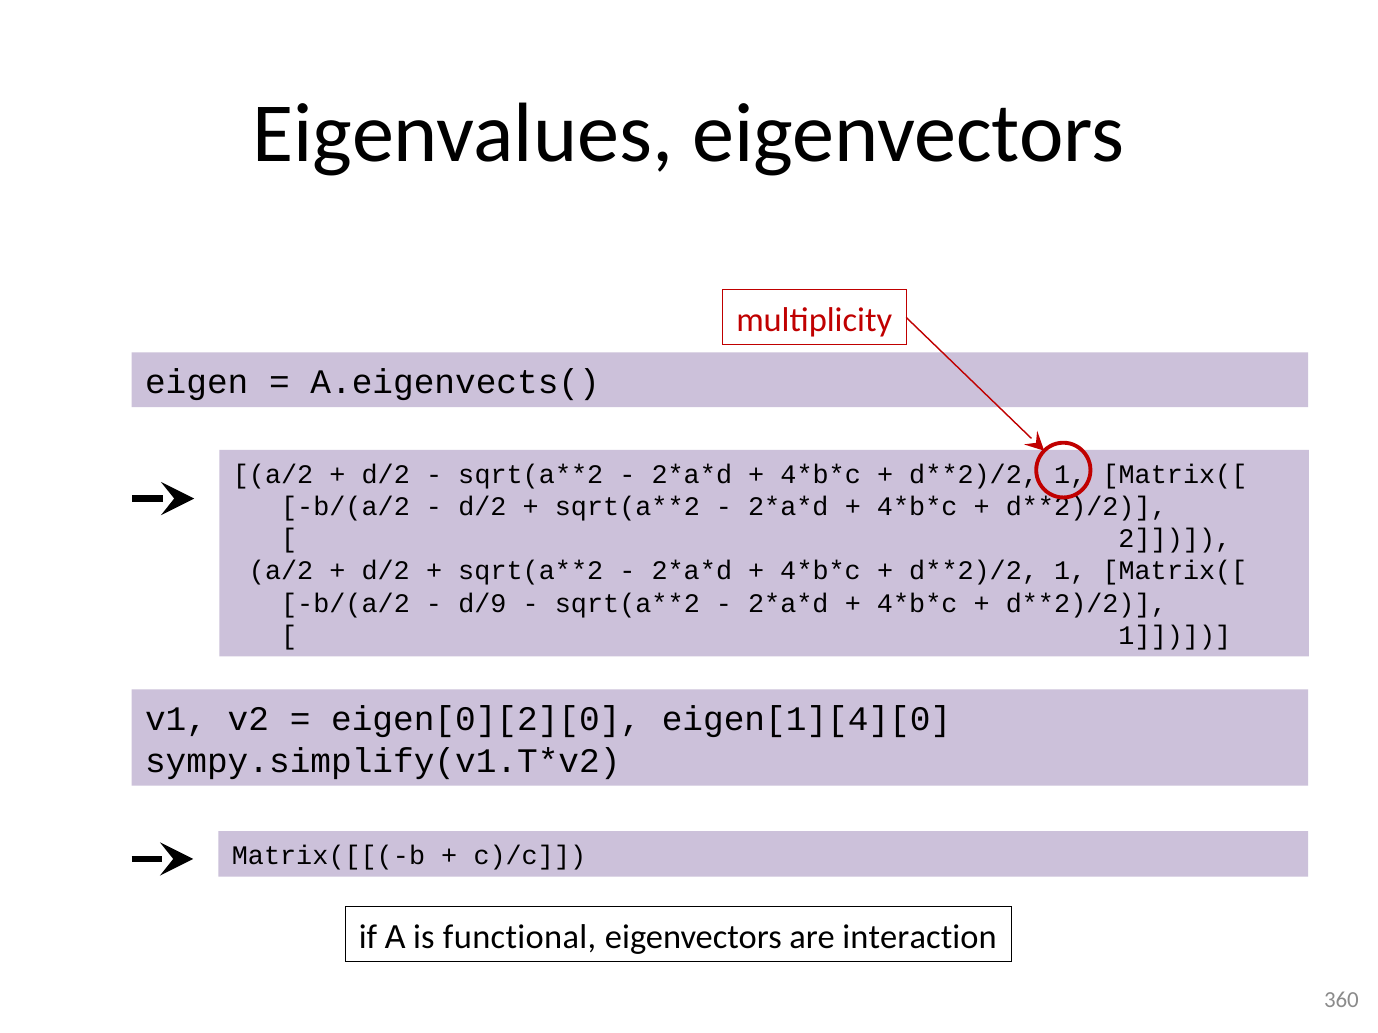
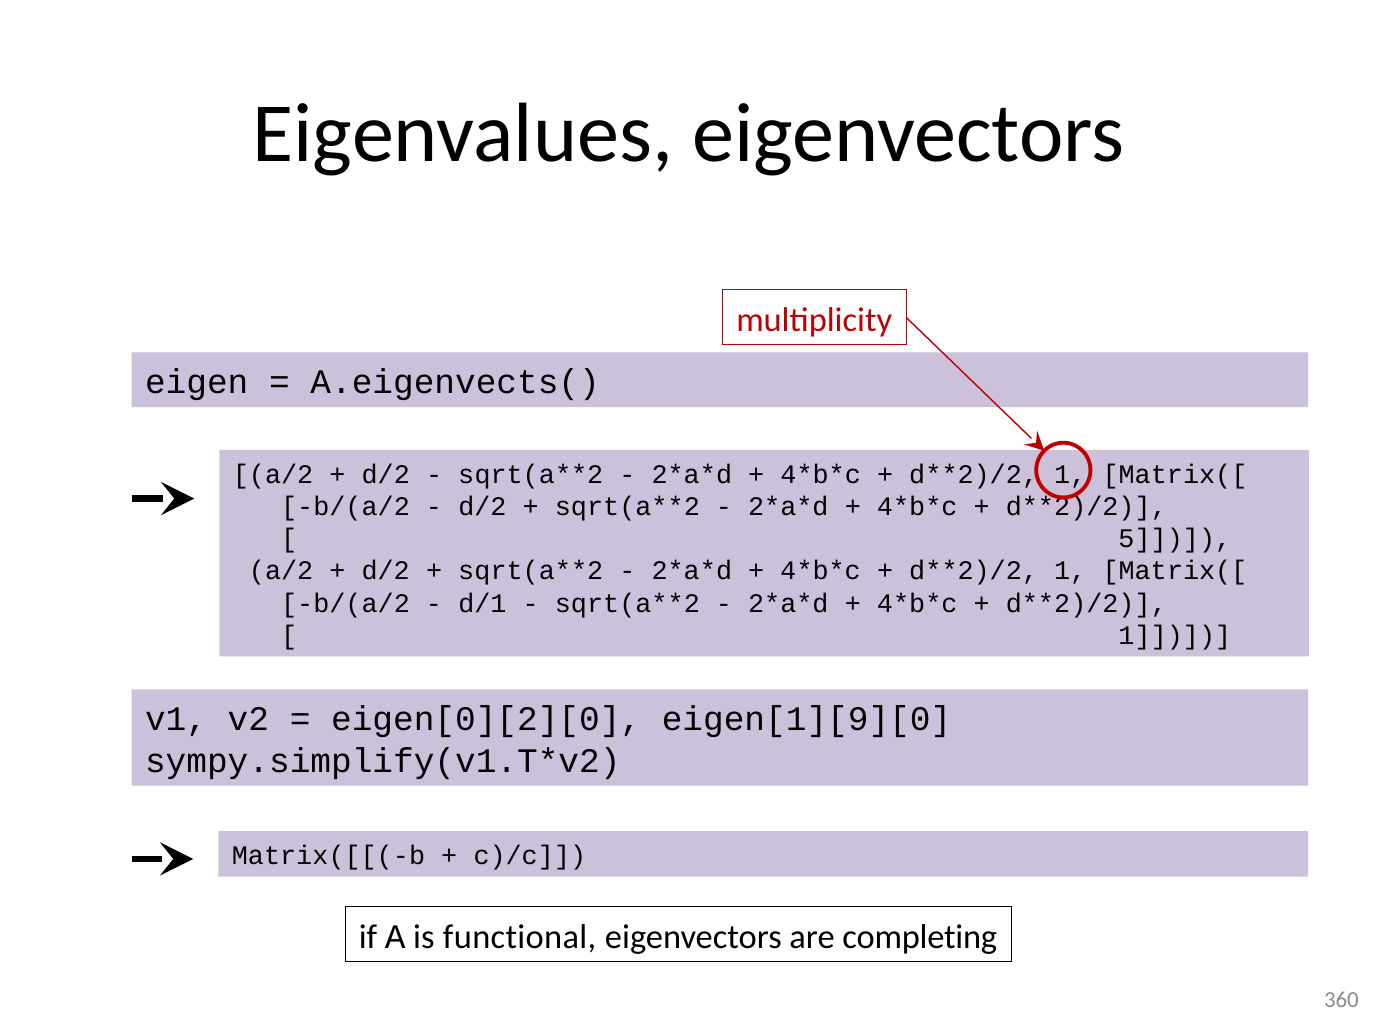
2: 2 -> 5
d/9: d/9 -> d/1
eigen[1][4][0: eigen[1][4][0 -> eigen[1][9][0
interaction: interaction -> completing
